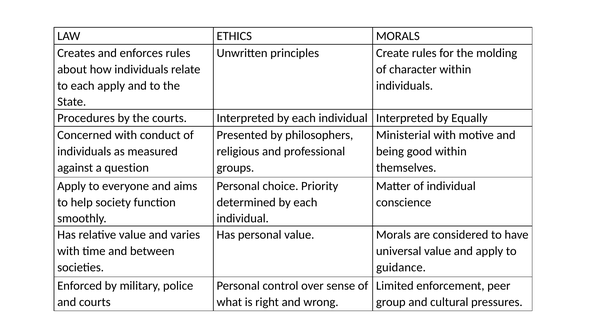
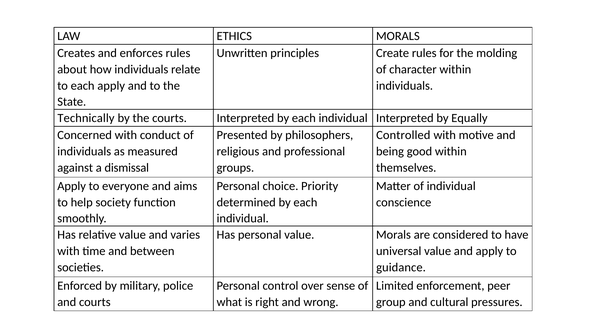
Procedures: Procedures -> Technically
Ministerial: Ministerial -> Controlled
question: question -> dismissal
